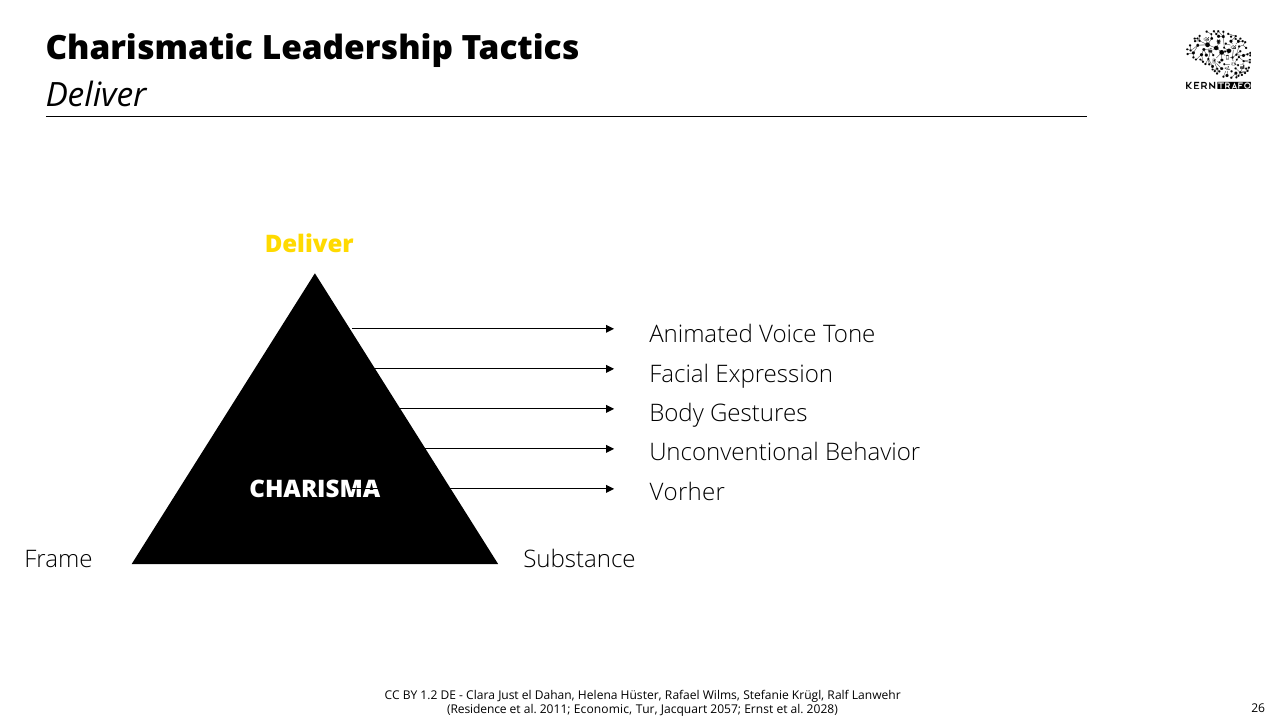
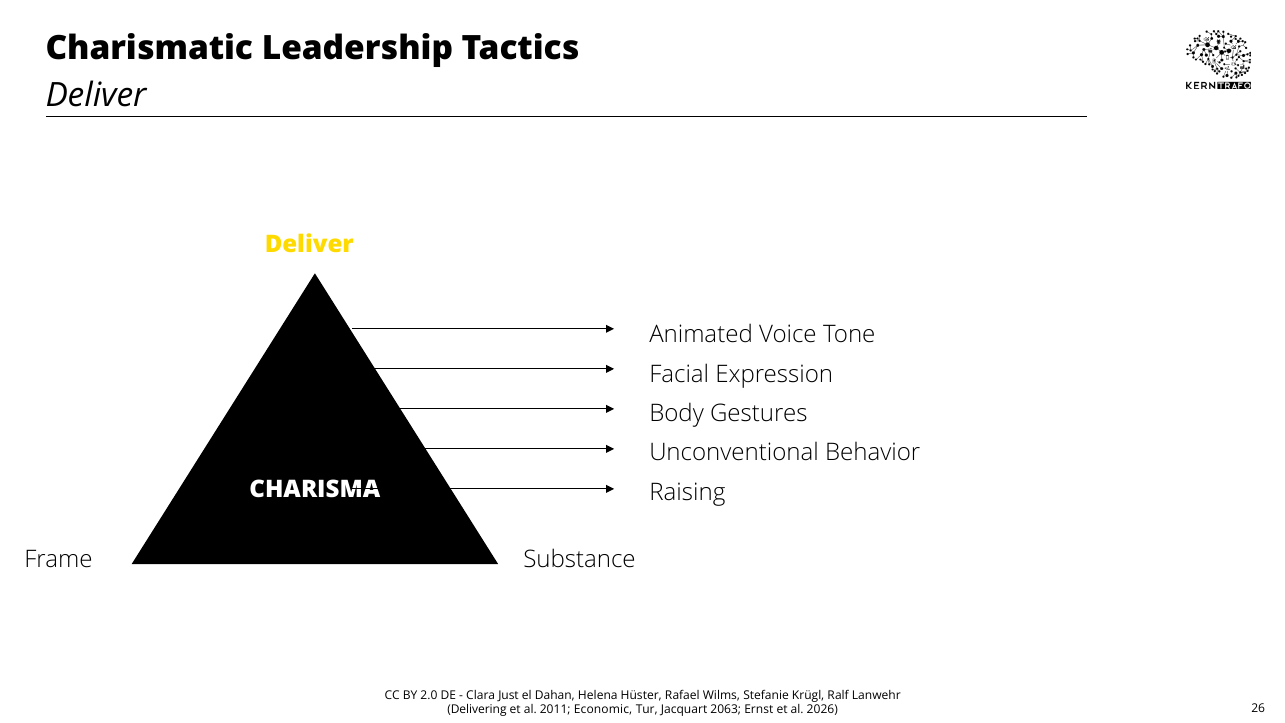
Vorher: Vorher -> Raising
1.2: 1.2 -> 2.0
Residence: Residence -> Delivering
2057: 2057 -> 2063
2028: 2028 -> 2026
